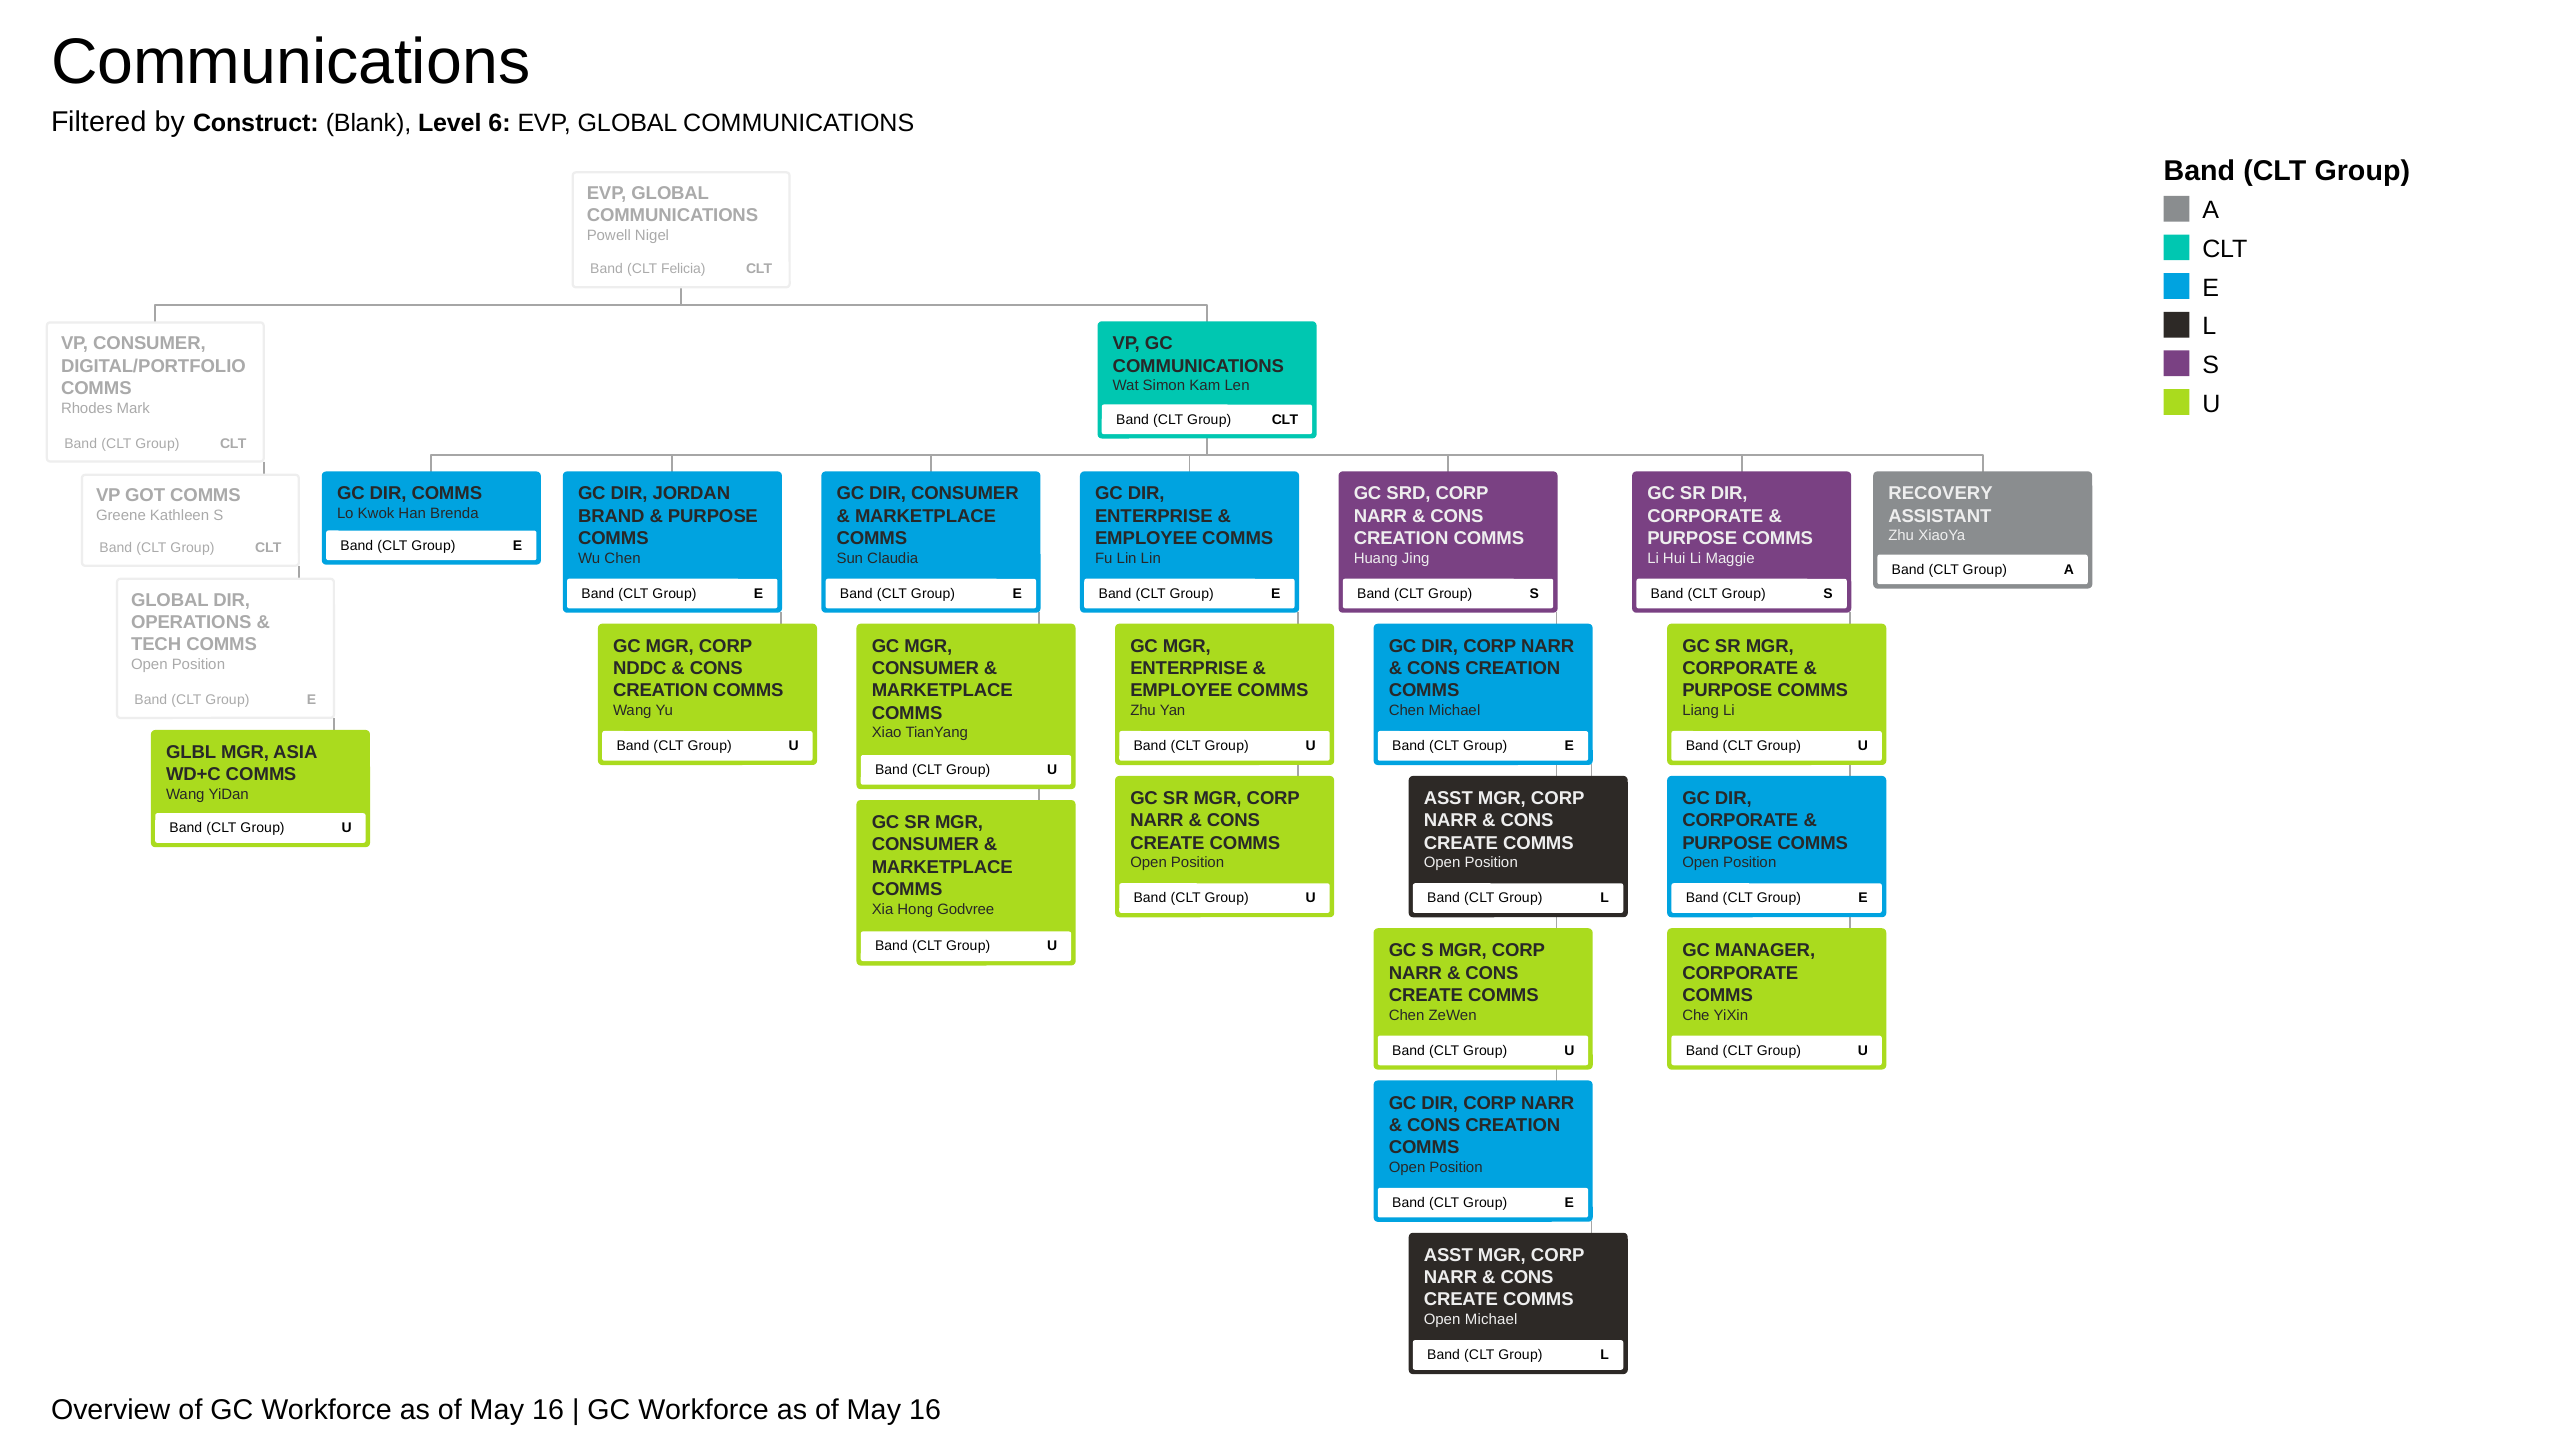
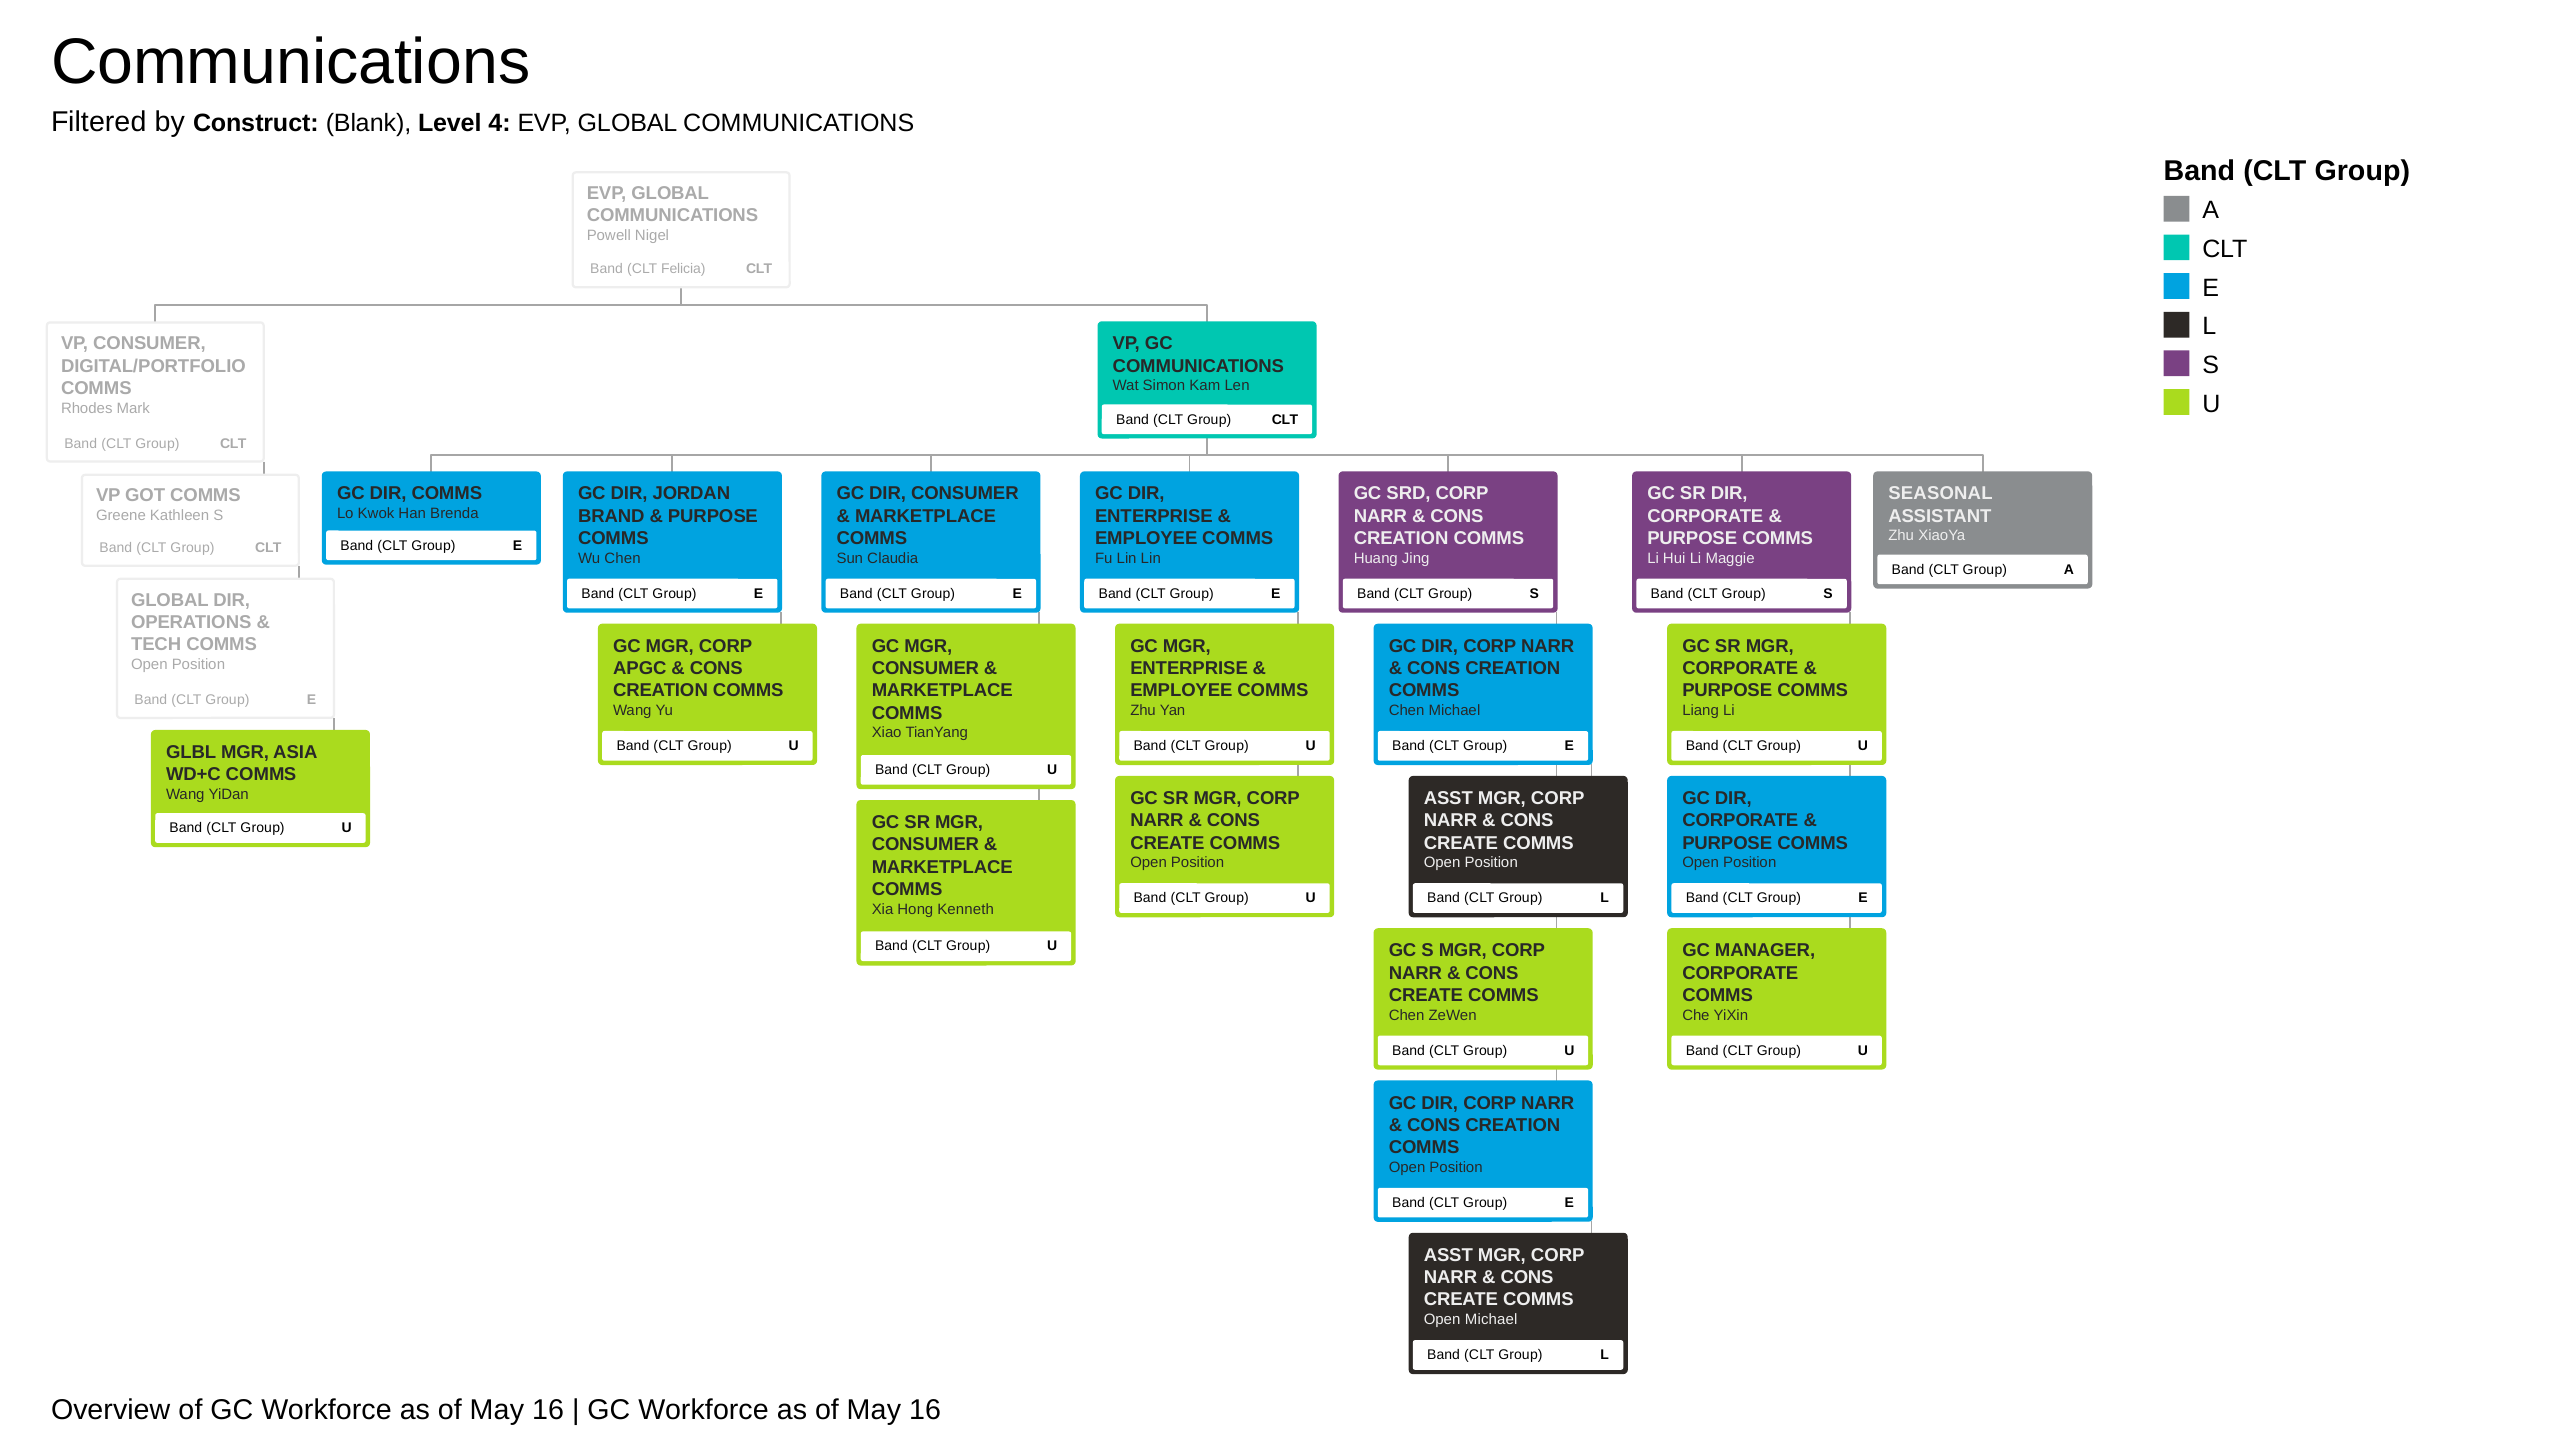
6: 6 -> 4
RECOVERY: RECOVERY -> SEASONAL
NDDC: NDDC -> APGC
Godvree: Godvree -> Kenneth
